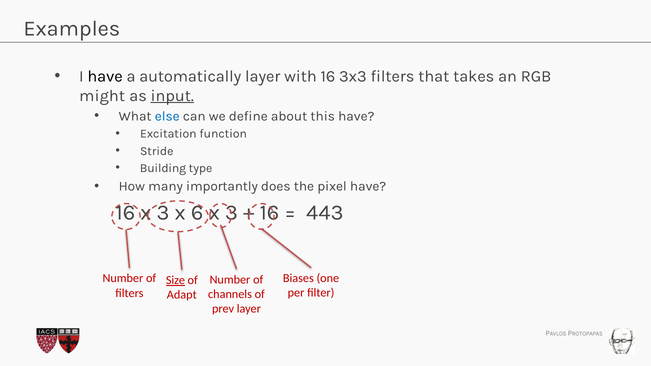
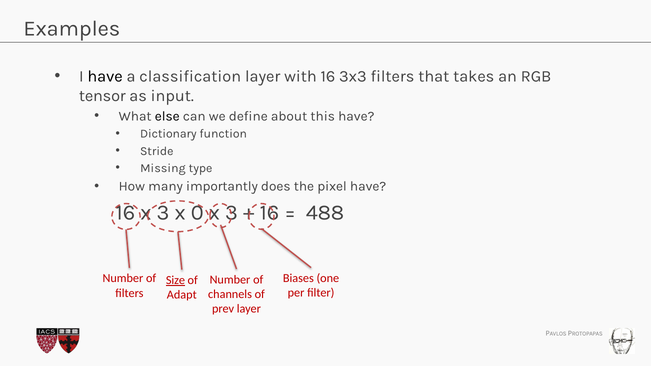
automatically: automatically -> classification
might: might -> tensor
input underline: present -> none
else colour: blue -> black
Excitation: Excitation -> Dictionary
Building: Building -> Missing
6: 6 -> 0
443: 443 -> 488
